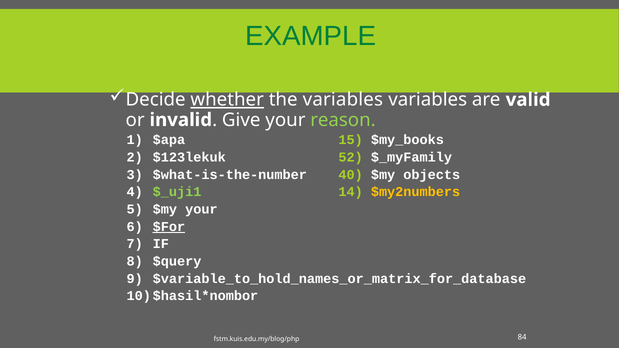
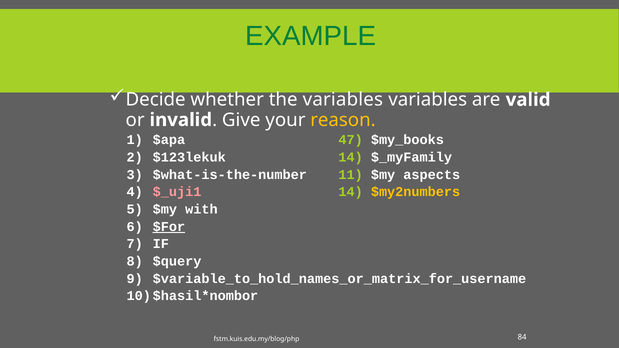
whether underline: present -> none
reason colour: light green -> yellow
15: 15 -> 47
$123lekuk 52: 52 -> 14
40: 40 -> 11
objects: objects -> aspects
$_uji1 colour: light green -> pink
$my your: your -> with
$variable_to_hold_names_or_matrix_for_database: $variable_to_hold_names_or_matrix_for_database -> $variable_to_hold_names_or_matrix_for_username
